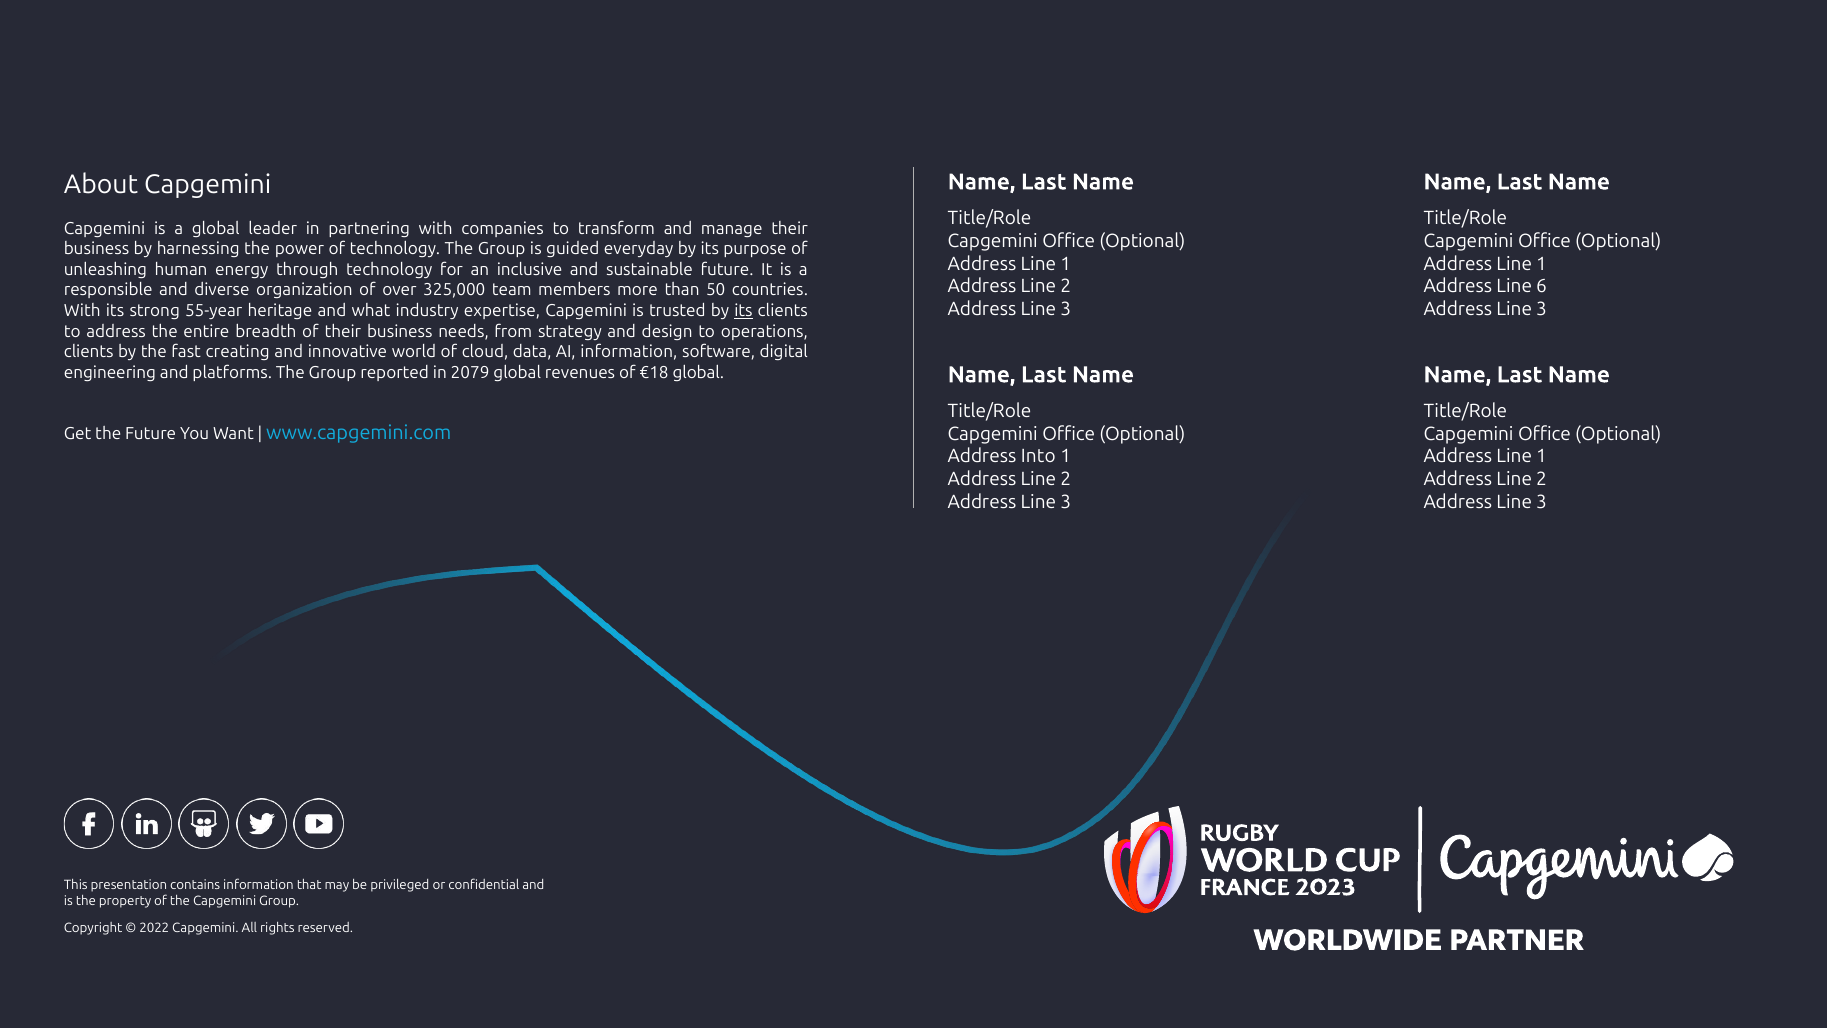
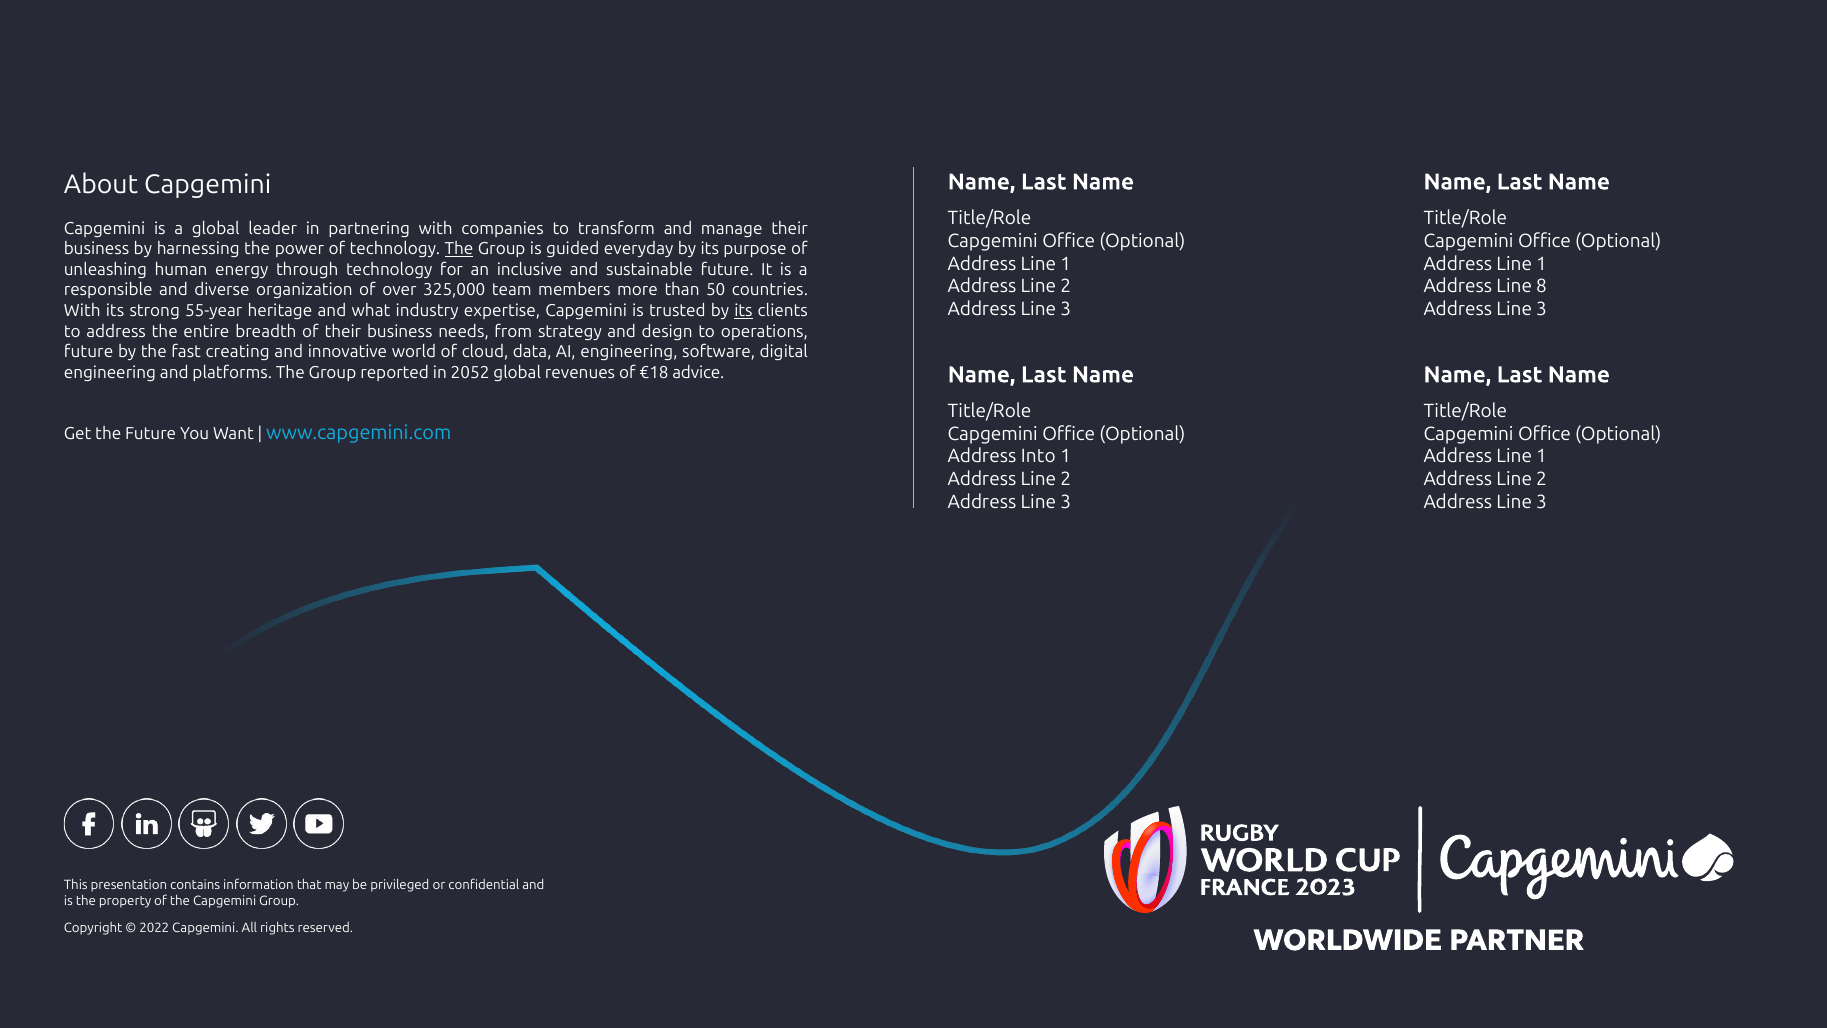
The at (459, 249) underline: none -> present
6: 6 -> 8
clients at (89, 352): clients -> future
AI information: information -> engineering
2079: 2079 -> 2052
€18 global: global -> advice
